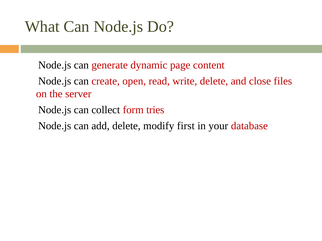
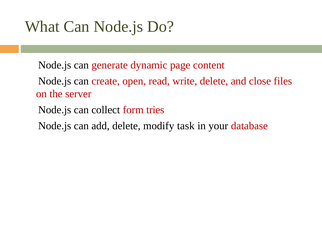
first: first -> task
